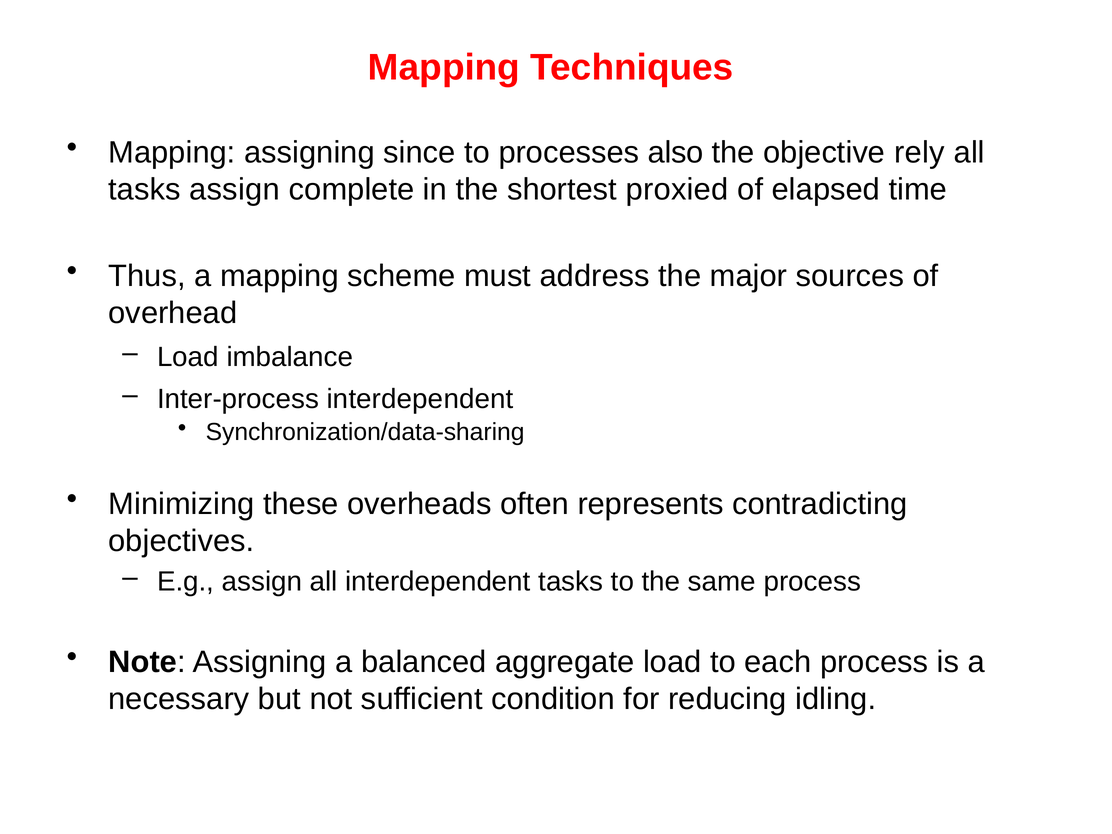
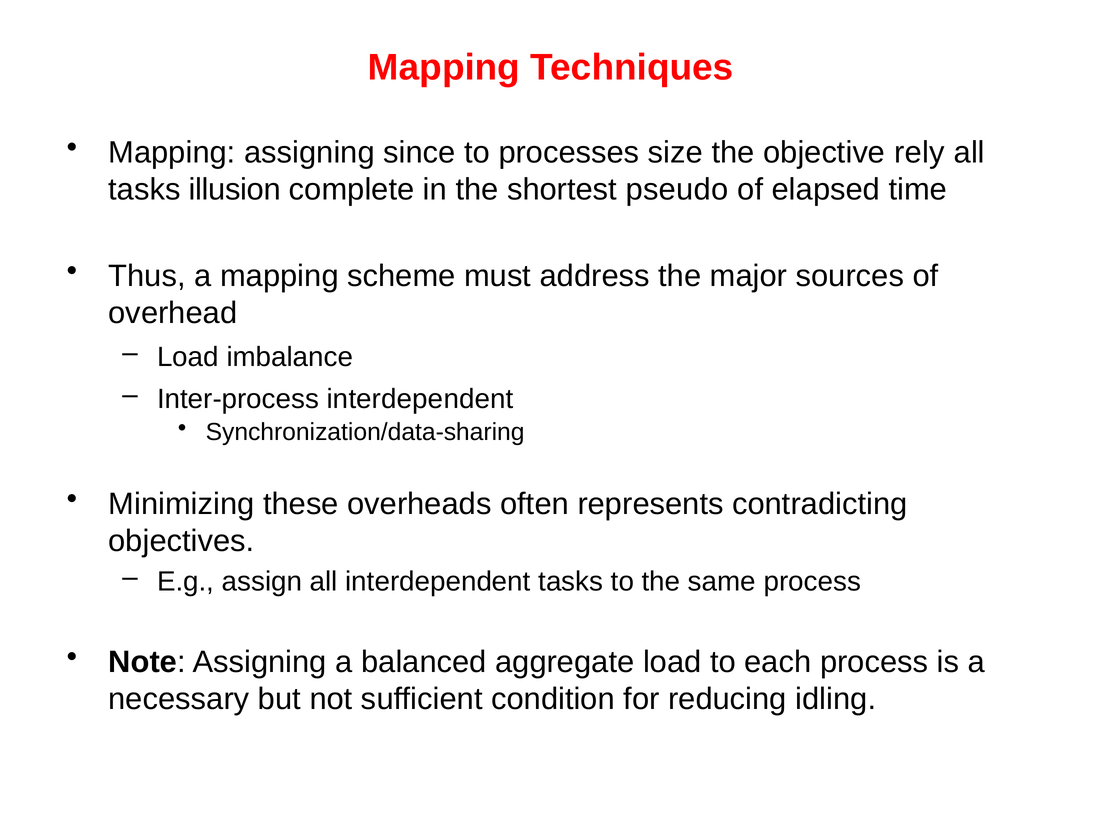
also: also -> size
tasks assign: assign -> illusion
proxied: proxied -> pseudo
